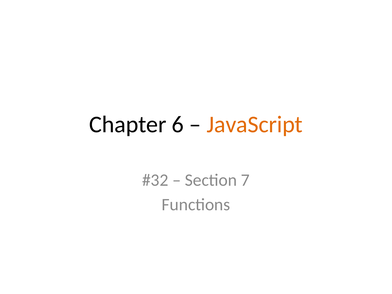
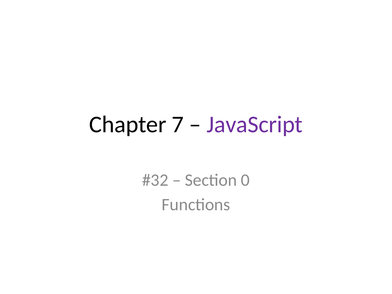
6: 6 -> 7
JavaScript colour: orange -> purple
7: 7 -> 0
